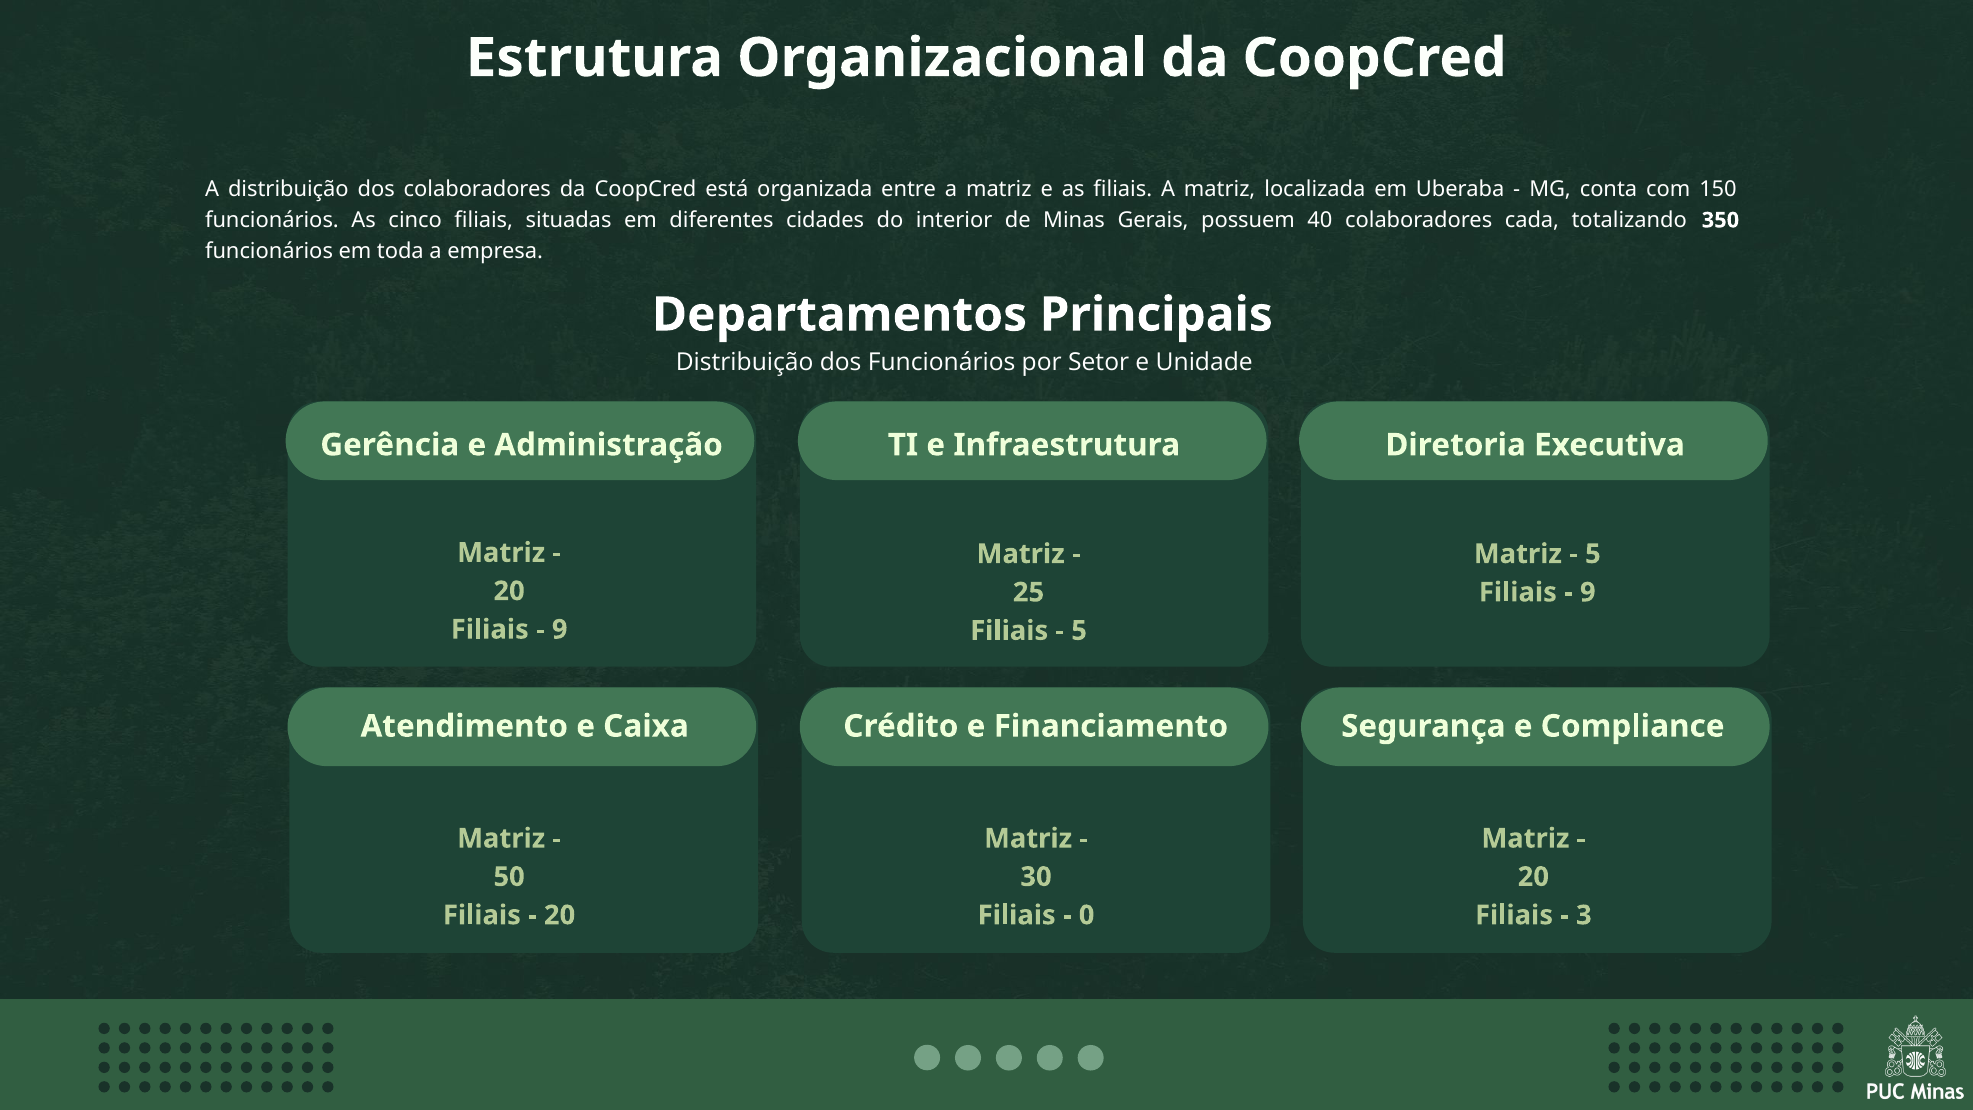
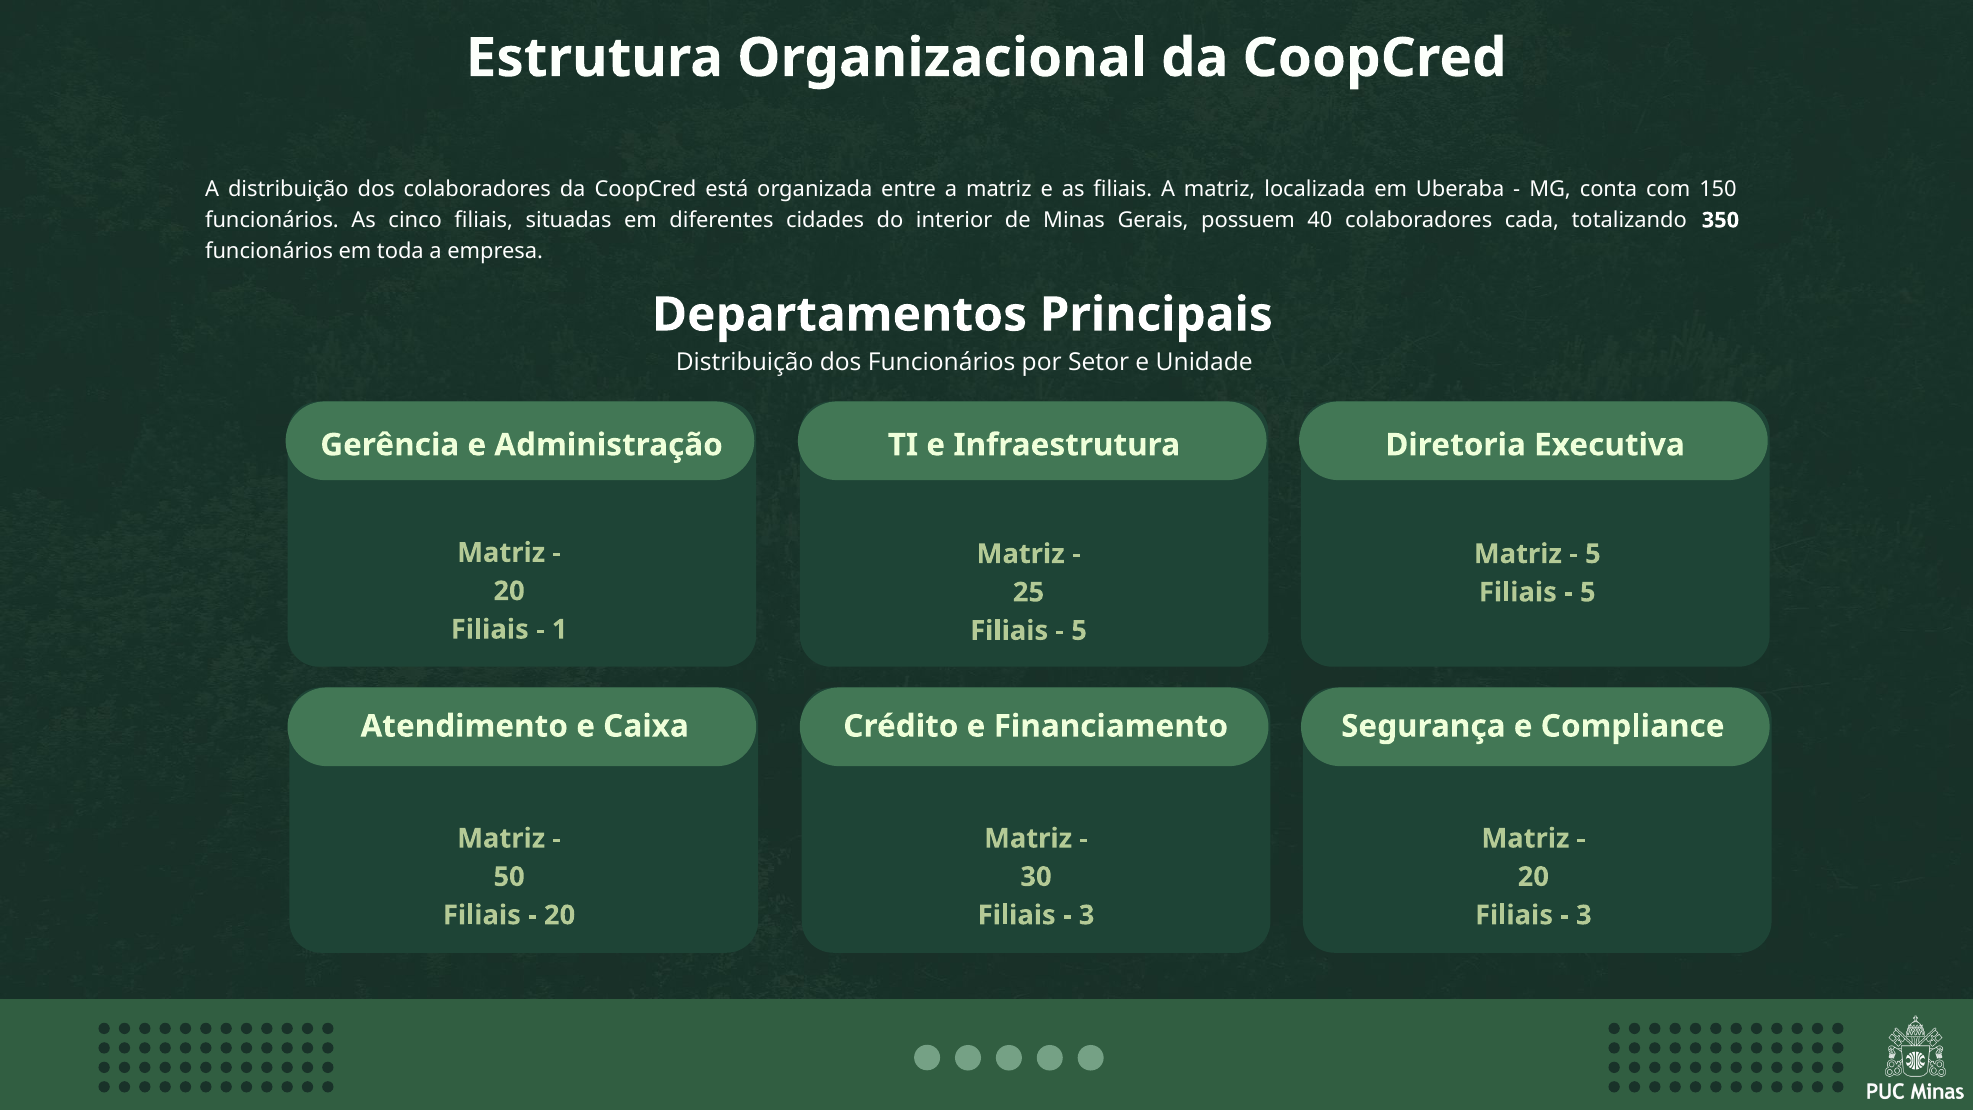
9 at (1588, 592): 9 -> 5
9 at (560, 629): 9 -> 1
0 at (1087, 915): 0 -> 3
